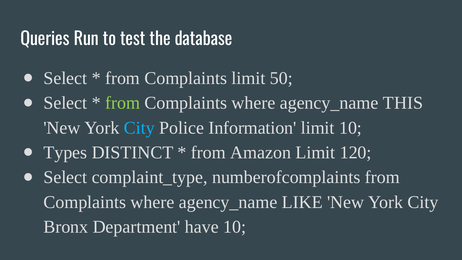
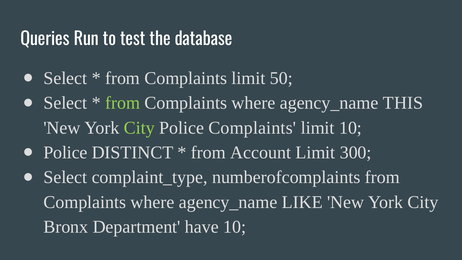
City at (139, 128) colour: light blue -> light green
Police Information: Information -> Complaints
Types at (65, 152): Types -> Police
Amazon: Amazon -> Account
120: 120 -> 300
